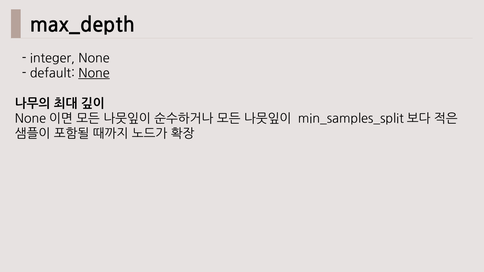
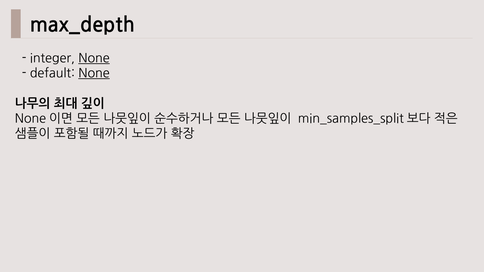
None at (94, 58) underline: none -> present
